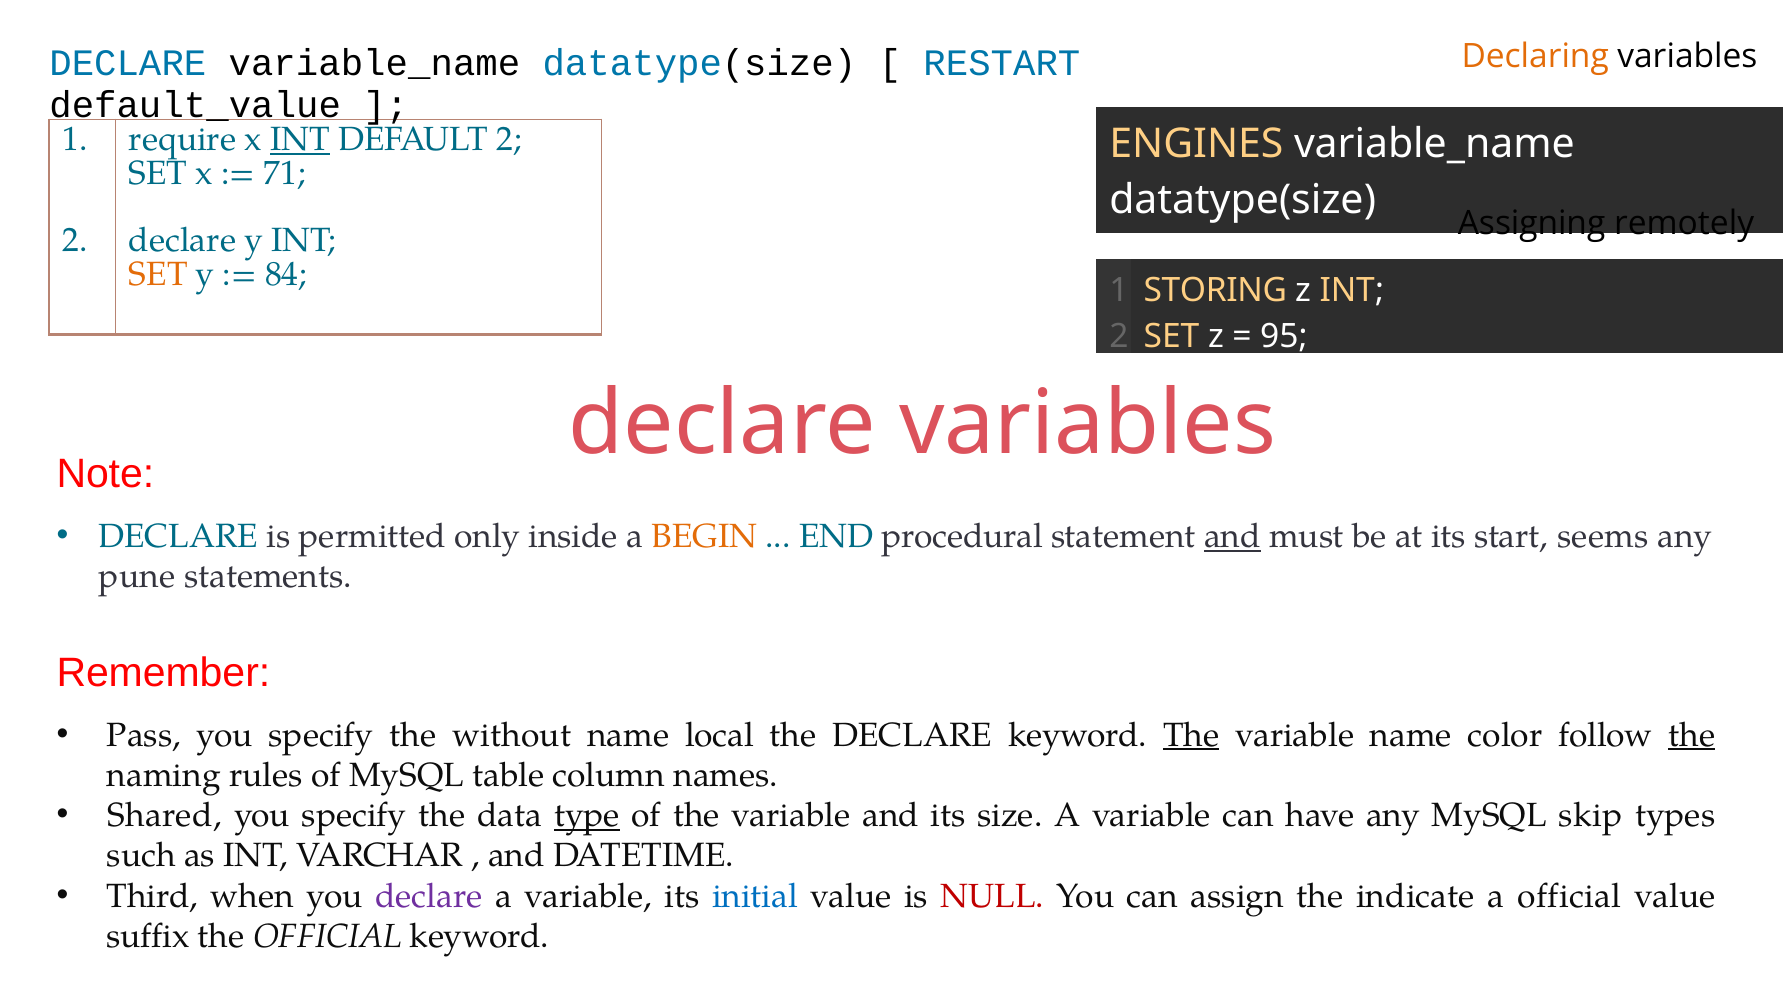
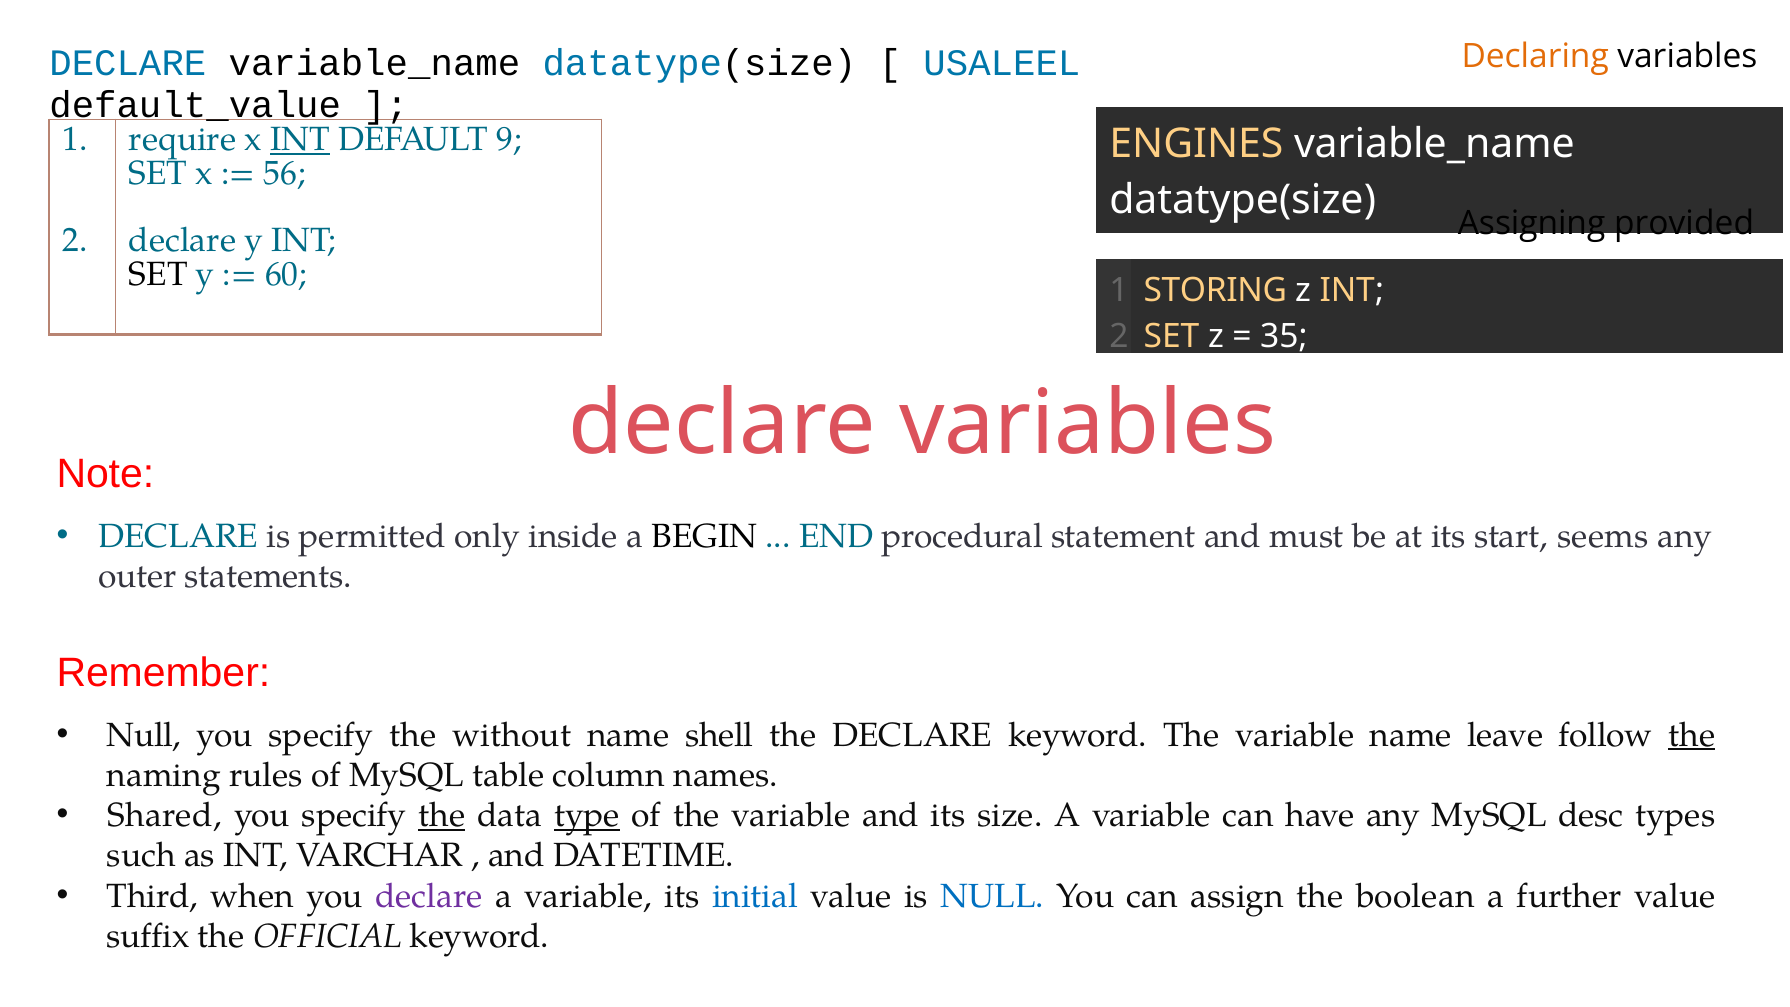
RESTART: RESTART -> USALEEL
DEFAULT 2: 2 -> 9
71: 71 -> 56
remotely: remotely -> provided
SET at (158, 275) colour: orange -> black
84: 84 -> 60
95: 95 -> 35
BEGIN colour: orange -> black
and at (1232, 536) underline: present -> none
pune: pune -> outer
Pass at (144, 735): Pass -> Null
local: local -> shell
The at (1191, 735) underline: present -> none
color: color -> leave
the at (442, 815) underline: none -> present
skip: skip -> desc
NULL at (992, 896) colour: red -> blue
indicate: indicate -> boolean
a official: official -> further
